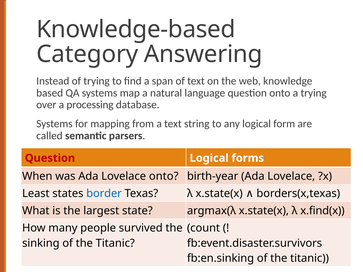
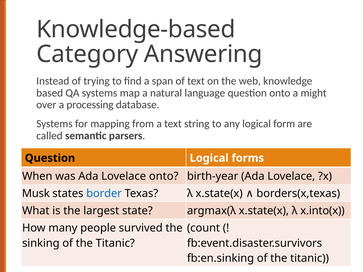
a trying: trying -> might
Question at (50, 158) colour: red -> black
Least: Least -> Musk
x.find(x: x.find(x -> x.into(x
